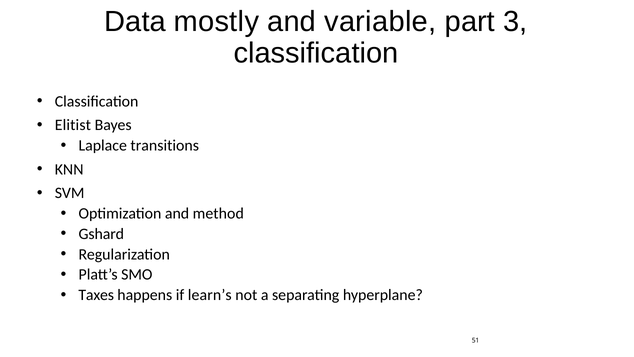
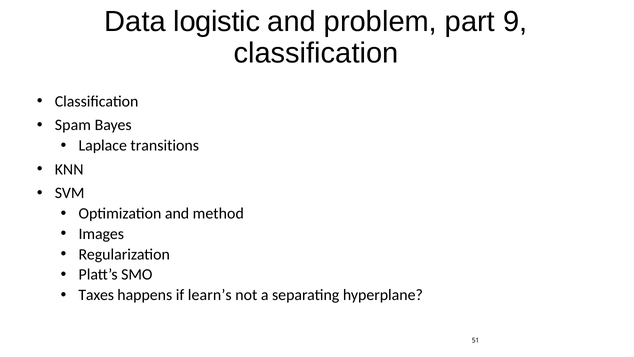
mostly: mostly -> logistic
variable: variable -> problem
3: 3 -> 9
Elitist: Elitist -> Spam
Gshard: Gshard -> Images
